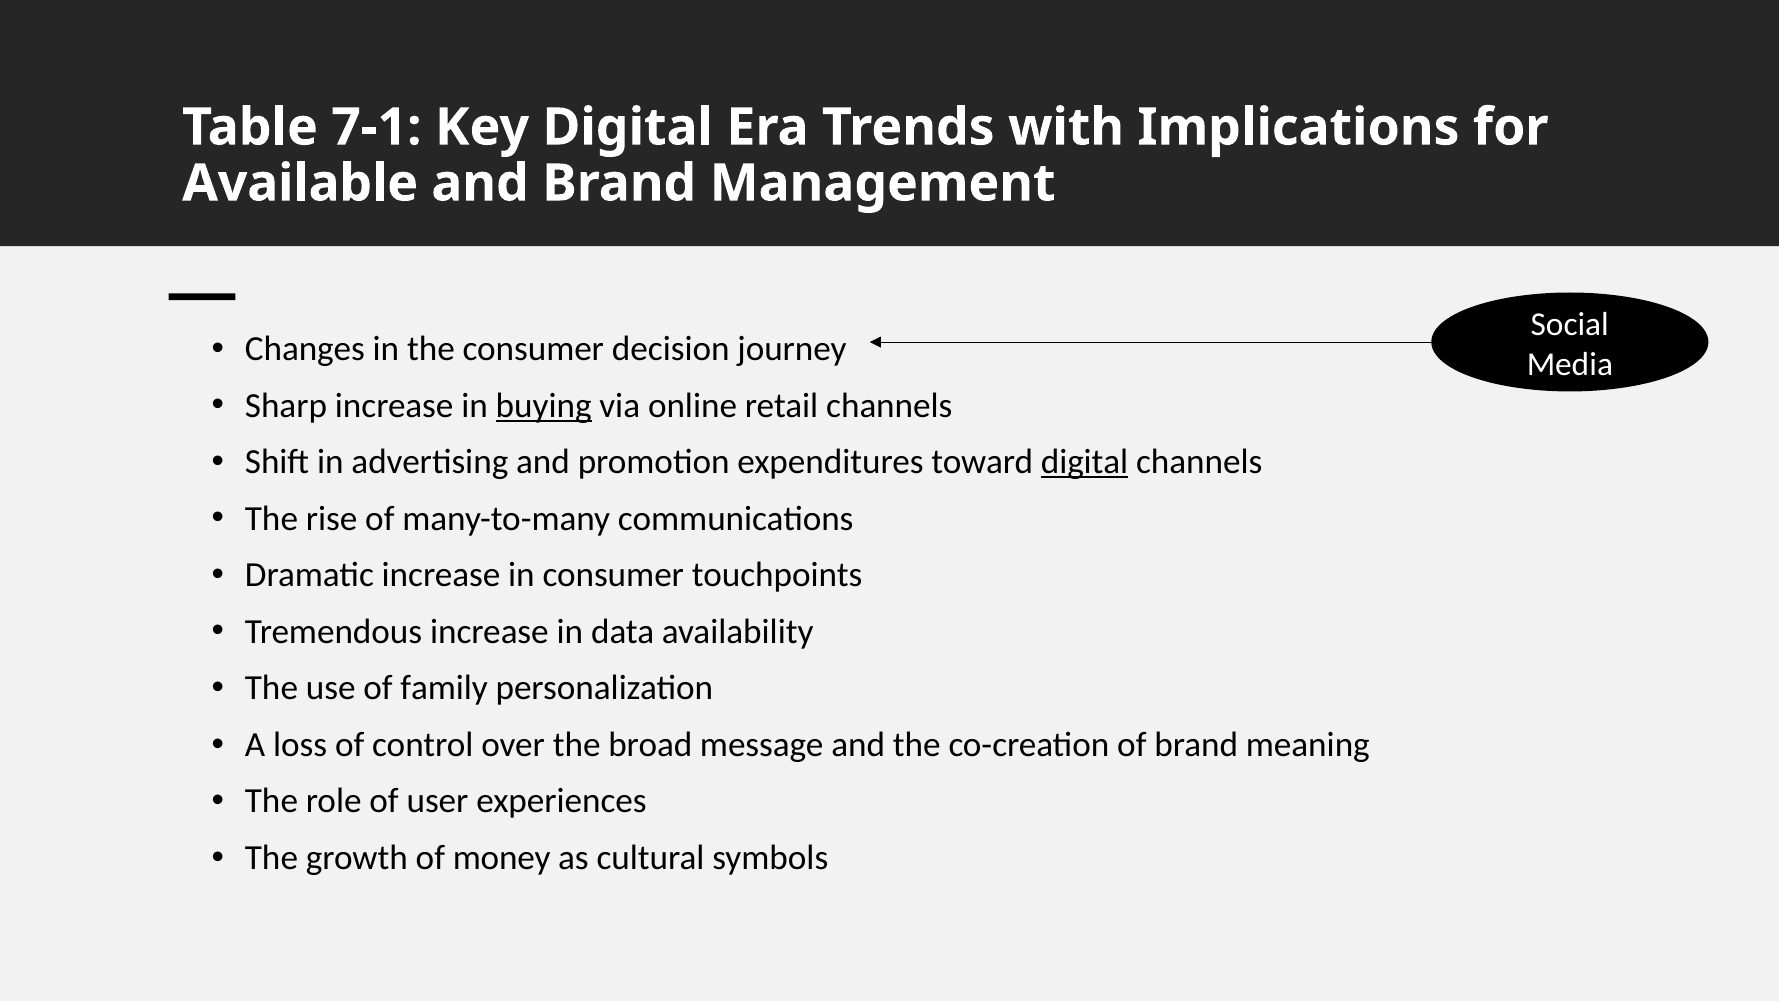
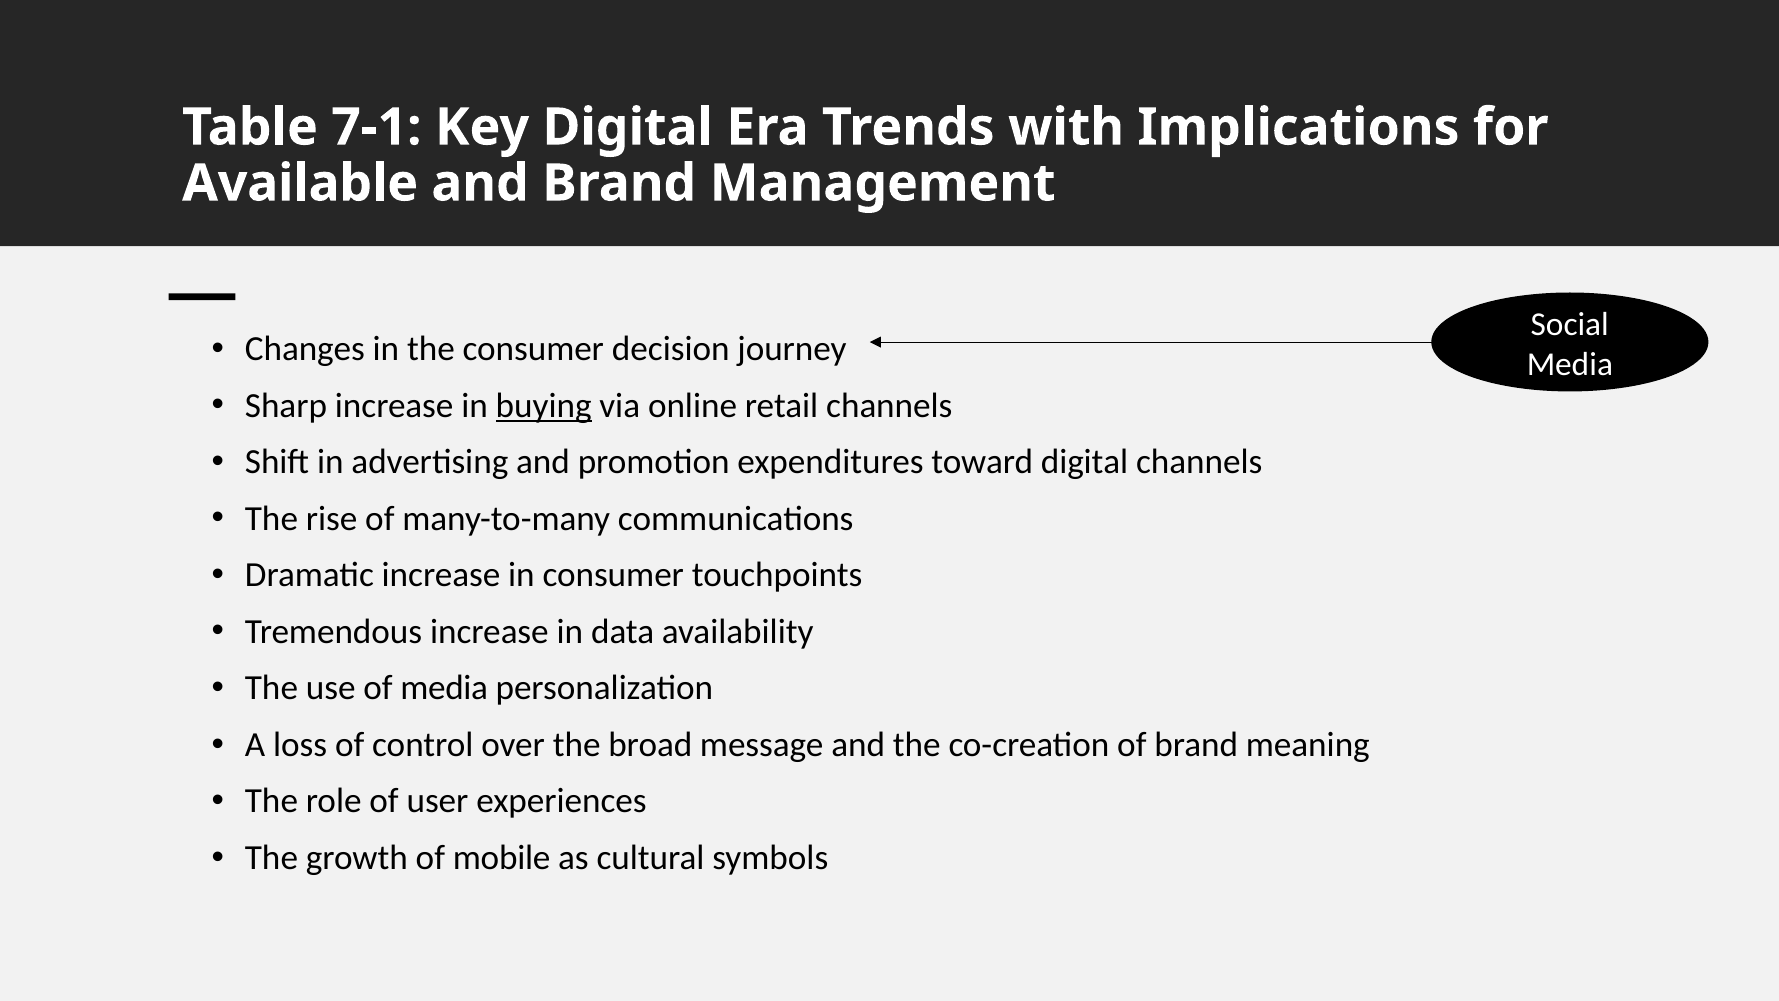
digital at (1085, 462) underline: present -> none
of family: family -> media
money: money -> mobile
